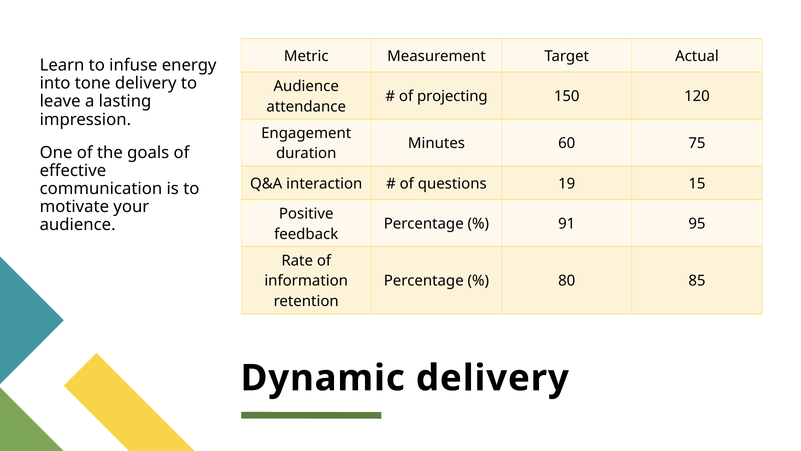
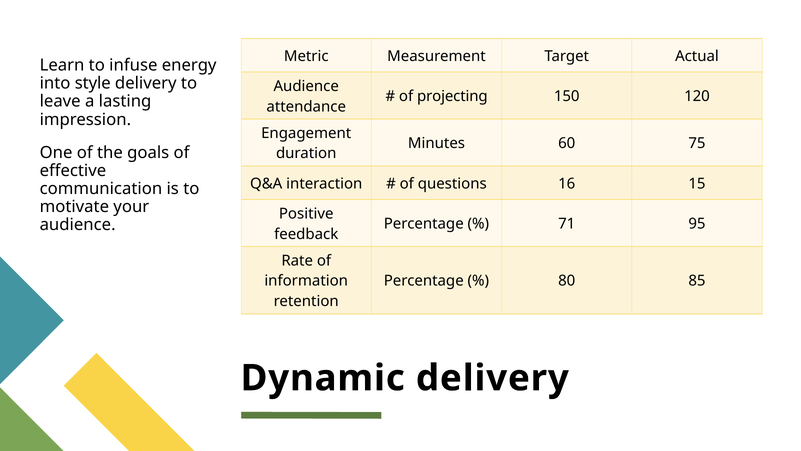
tone: tone -> style
19: 19 -> 16
91: 91 -> 71
